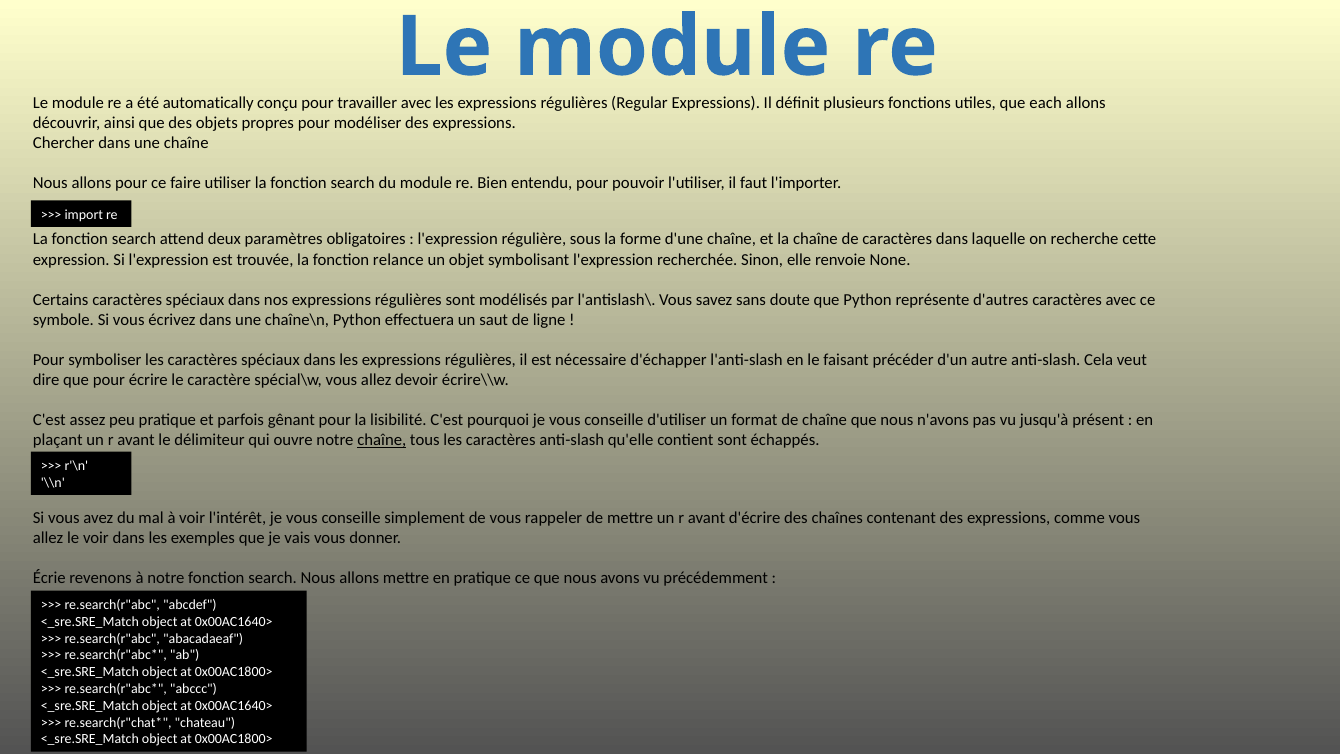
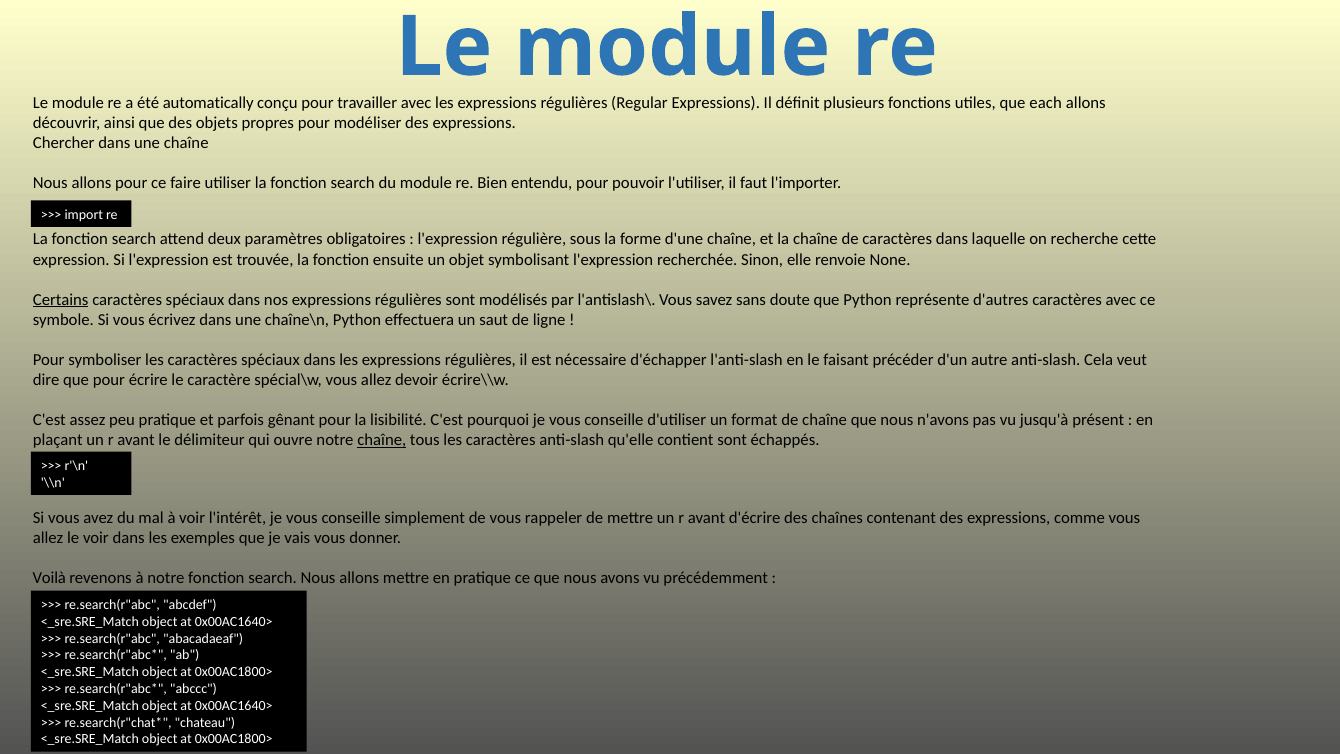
relance: relance -> ensuite
Certains underline: none -> present
Écrie: Écrie -> Voilà
